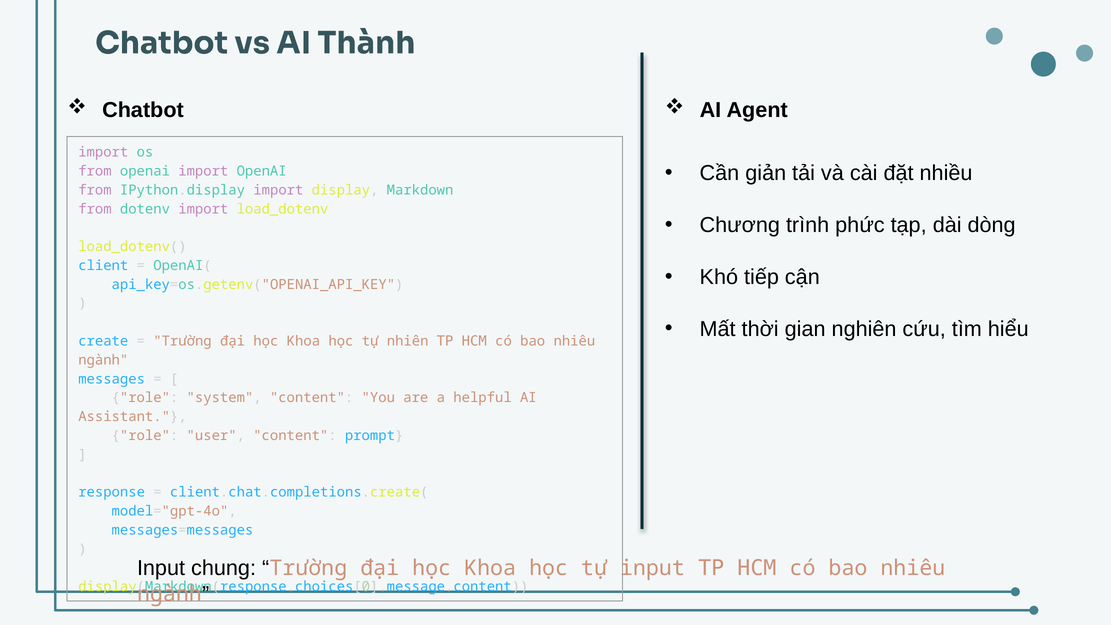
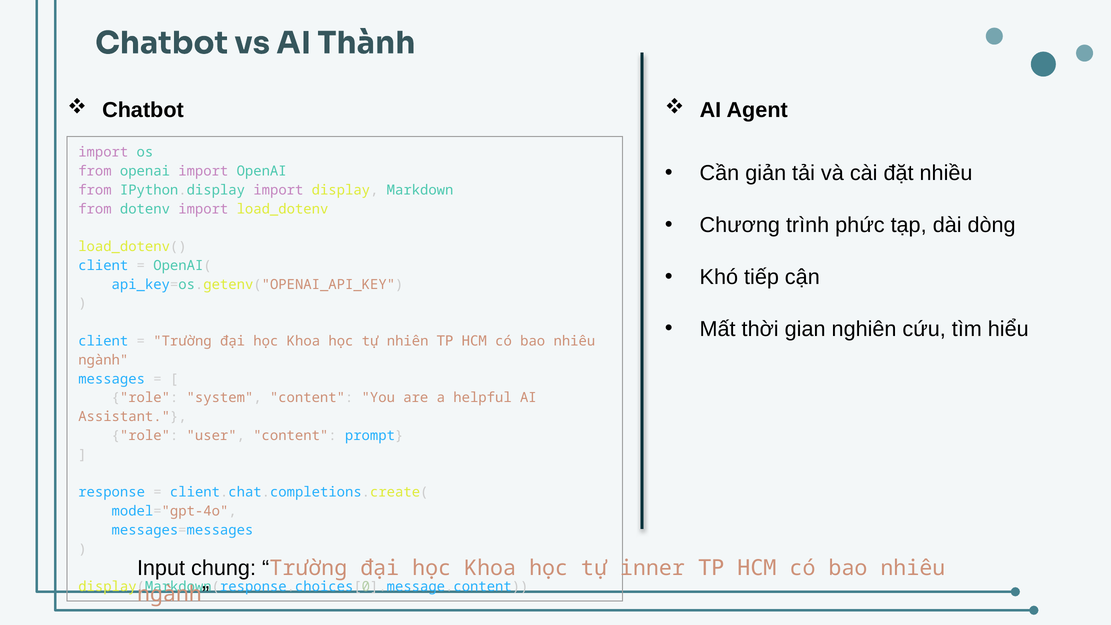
create at (103, 341): create -> client
tự input: input -> inner
